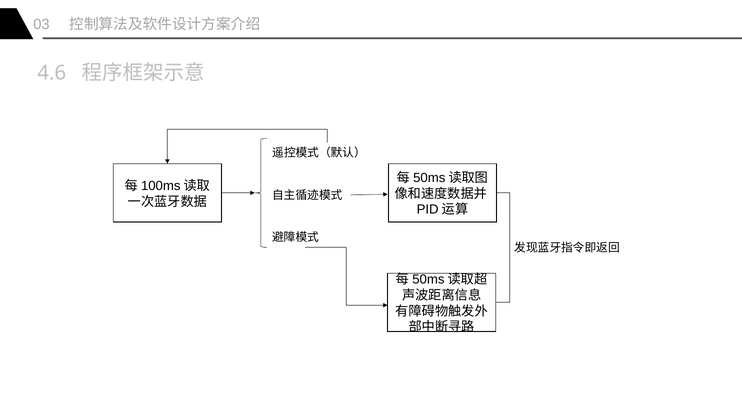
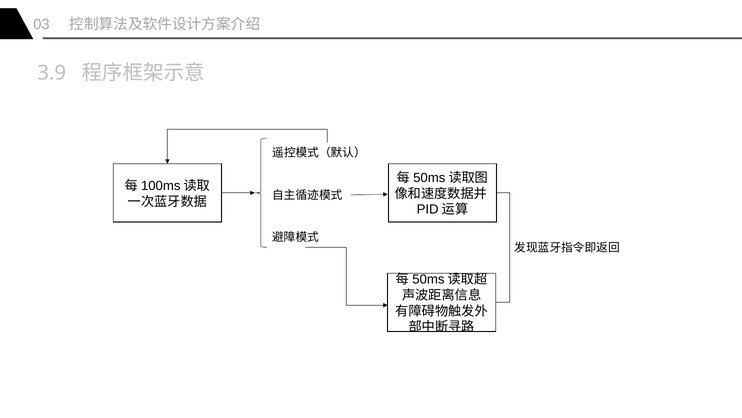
4.6: 4.6 -> 3.9
